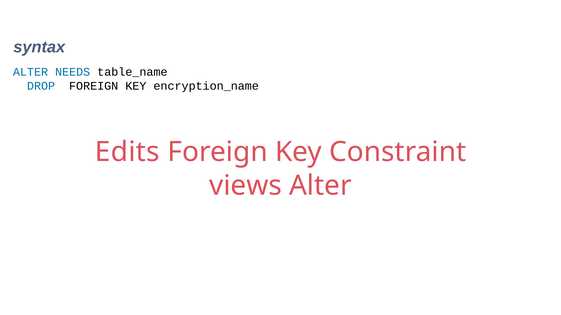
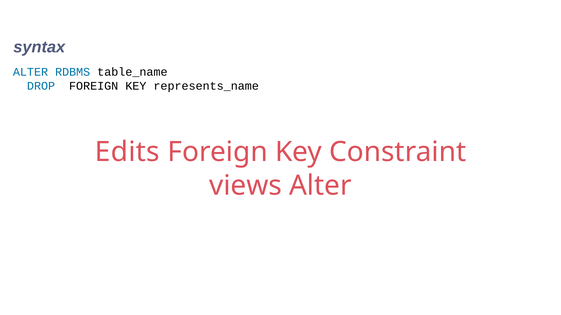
NEEDS: NEEDS -> RDBMS
encryption_name: encryption_name -> represents_name
